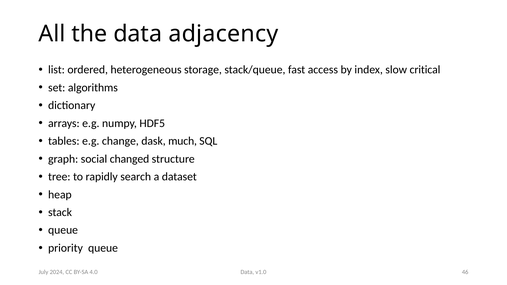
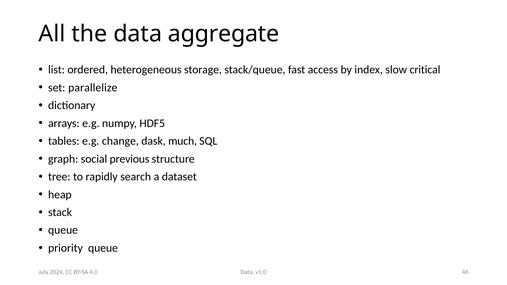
adjacency: adjacency -> aggregate
algorithms: algorithms -> parallelize
changed: changed -> previous
